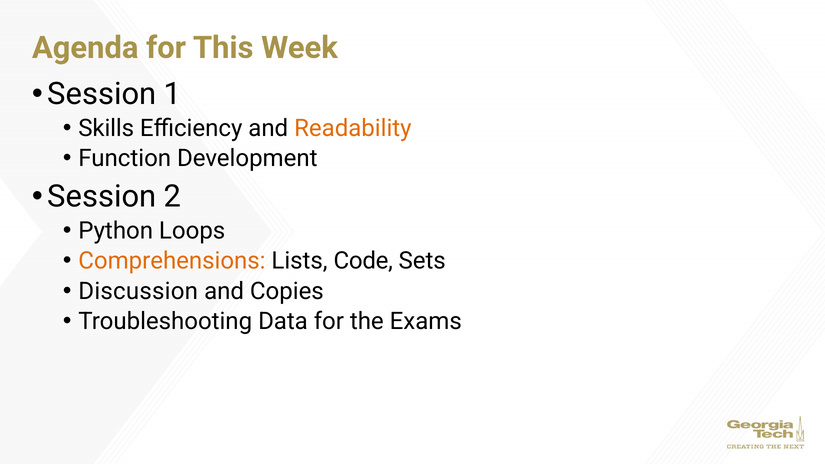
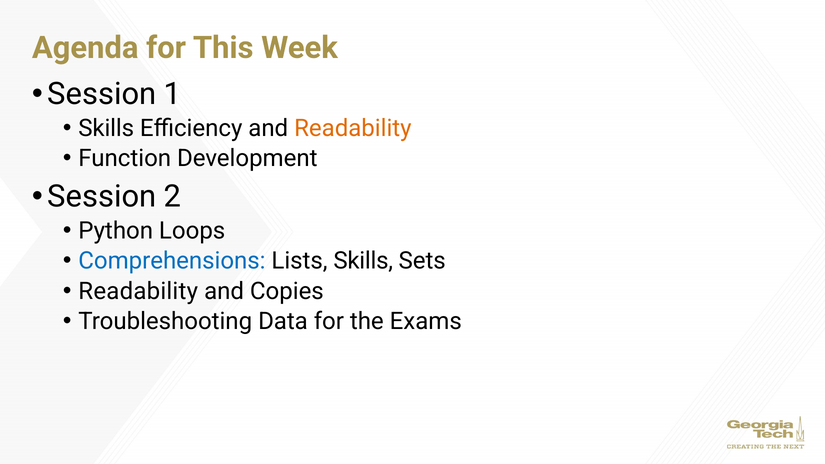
Comprehensions colour: orange -> blue
Lists Code: Code -> Skills
Discussion at (138, 291): Discussion -> Readability
